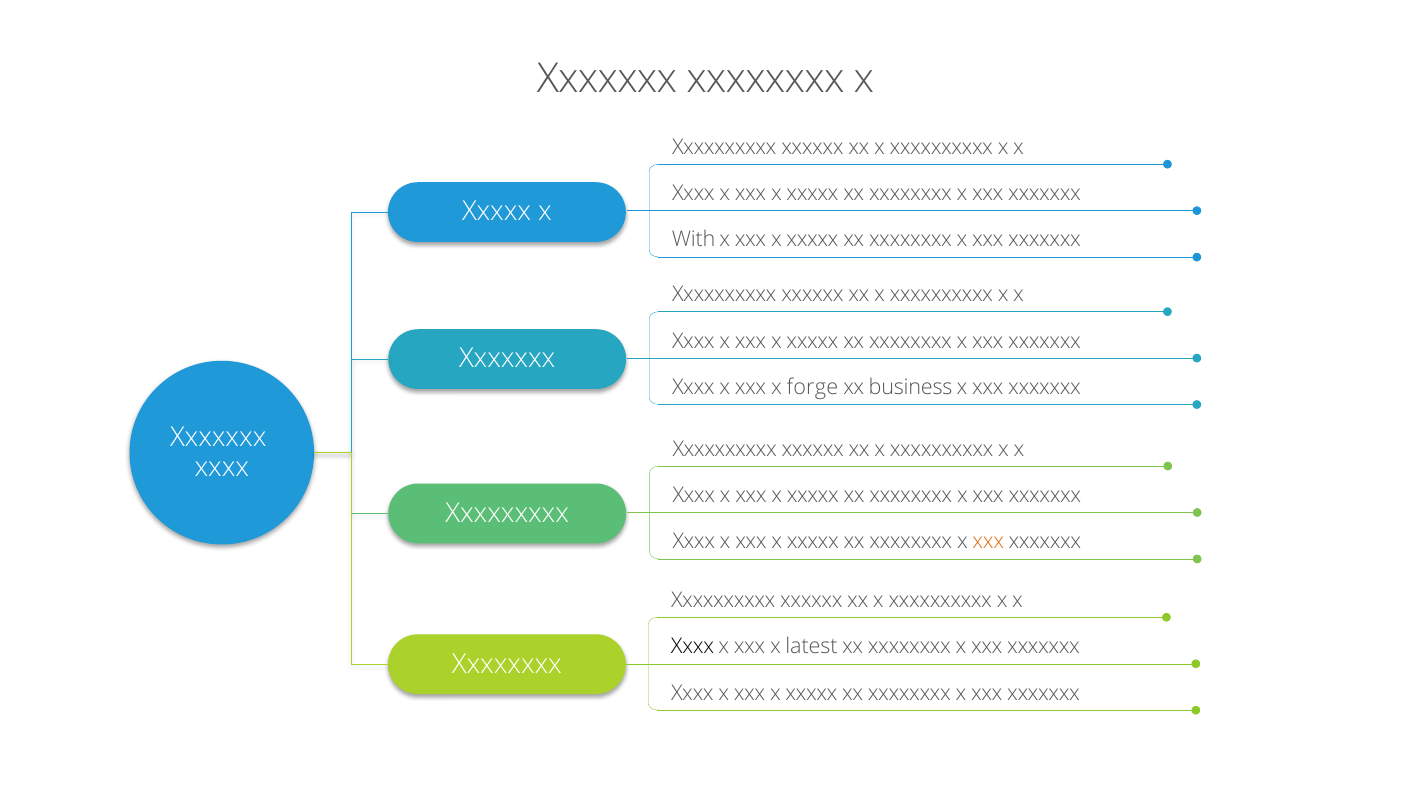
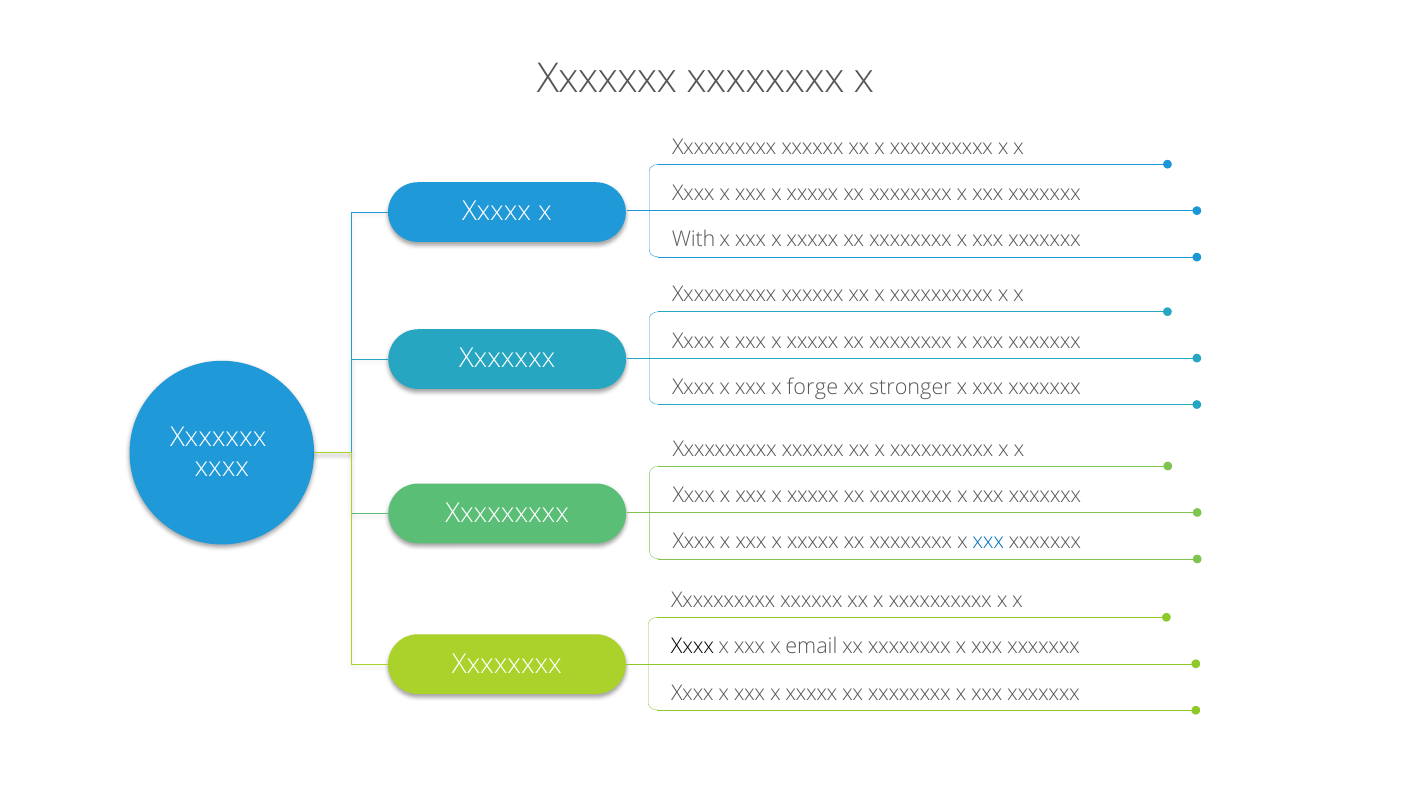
business: business -> stronger
xxx at (988, 541) colour: orange -> blue
latest: latest -> email
